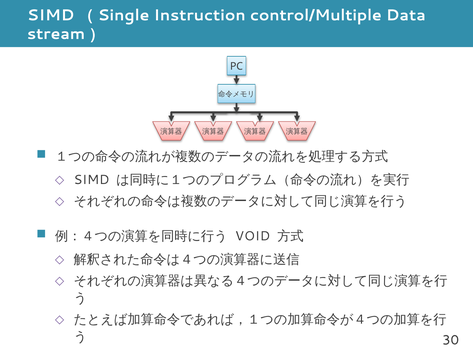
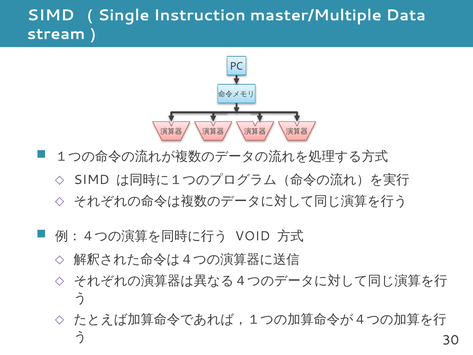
control/Multiple: control/Multiple -> master/Multiple
